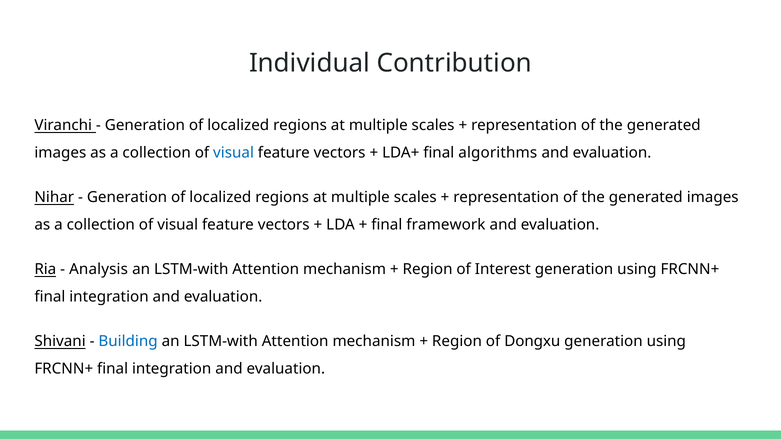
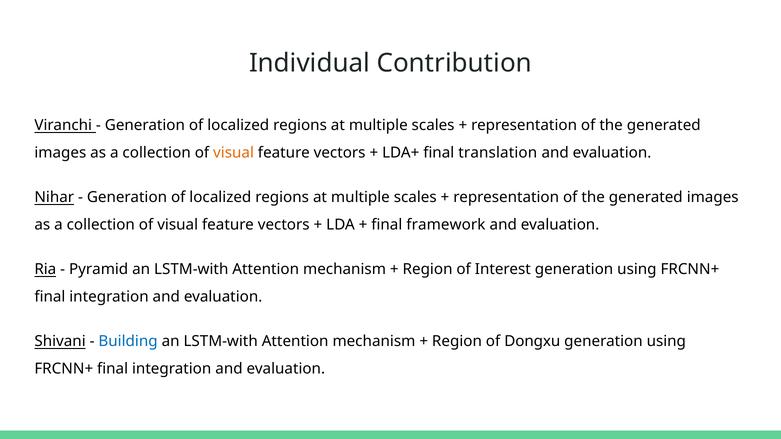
visual at (234, 153) colour: blue -> orange
algorithms: algorithms -> translation
Analysis: Analysis -> Pyramid
